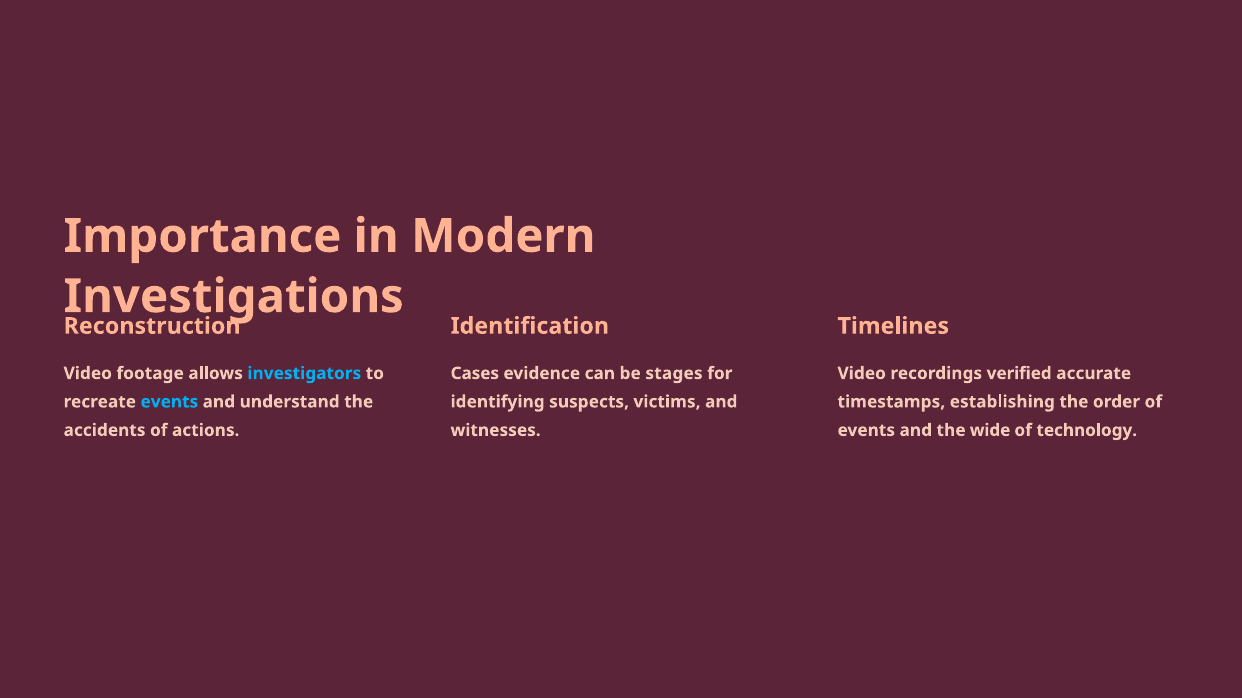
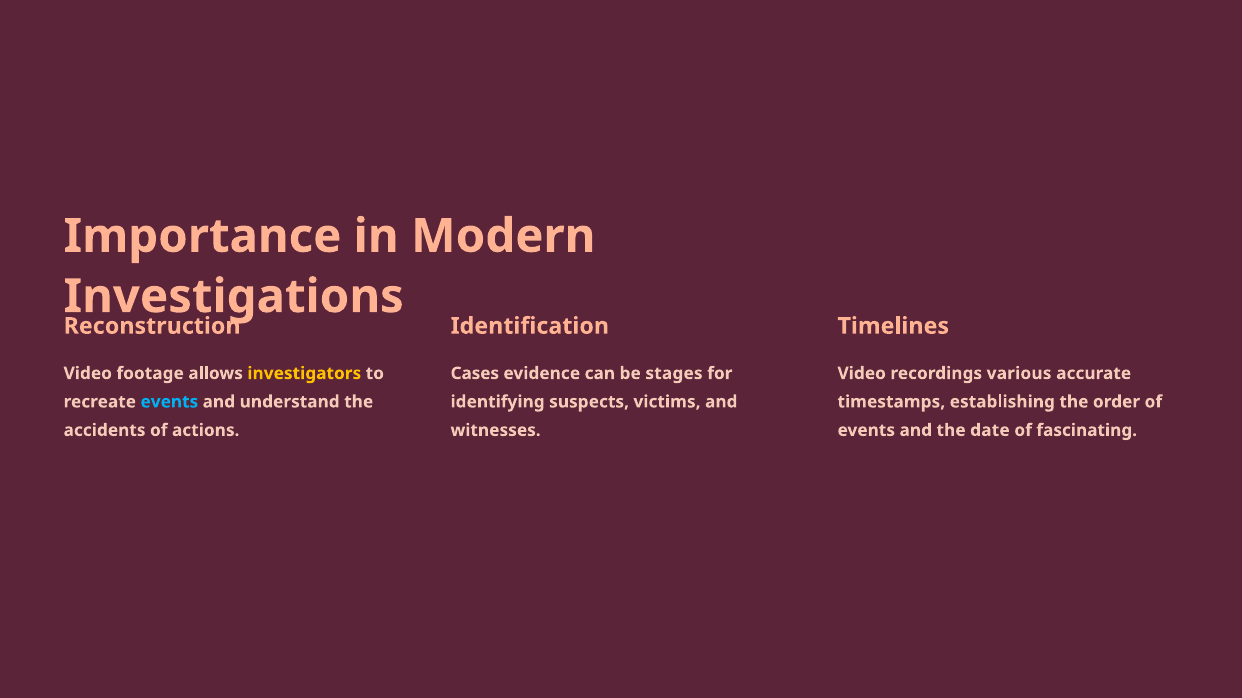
investigators colour: light blue -> yellow
verified: verified -> various
wide: wide -> date
technology: technology -> fascinating
